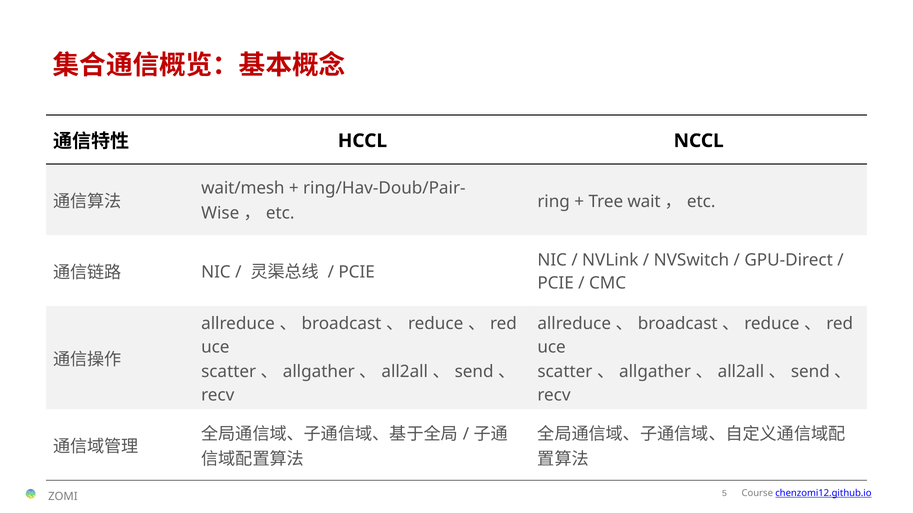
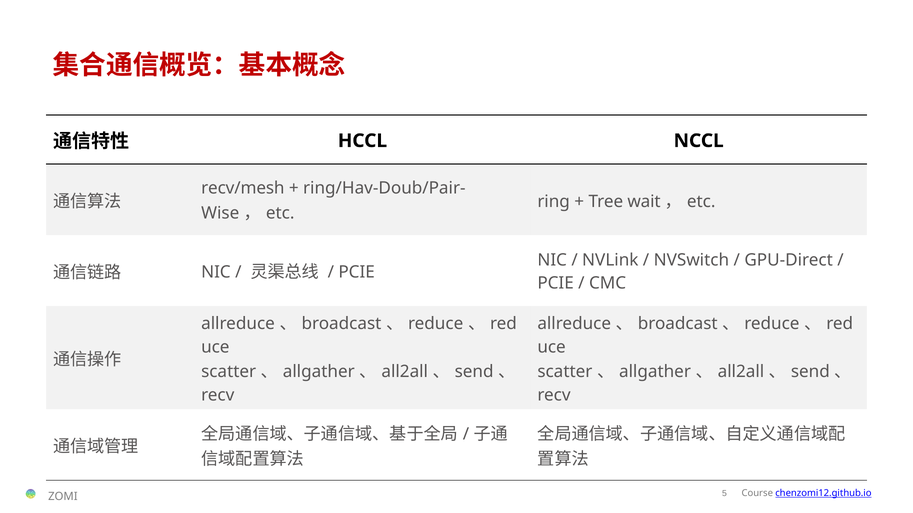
wait/mesh: wait/mesh -> recv/mesh
